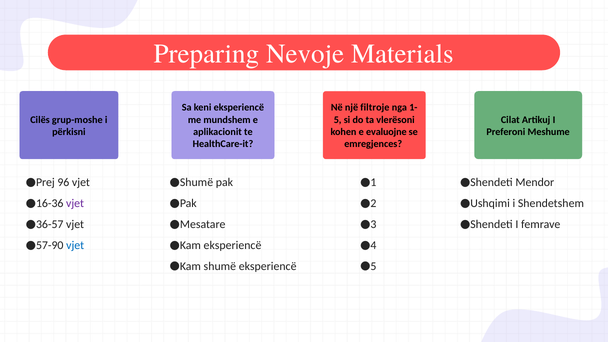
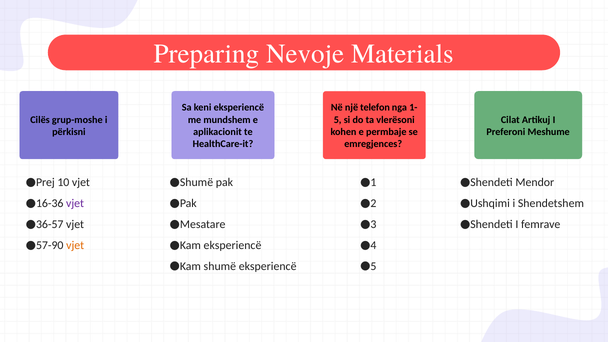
filtroje: filtroje -> telefon
evaluojne: evaluojne -> permbaje
96: 96 -> 10
vjet at (75, 245) colour: blue -> orange
